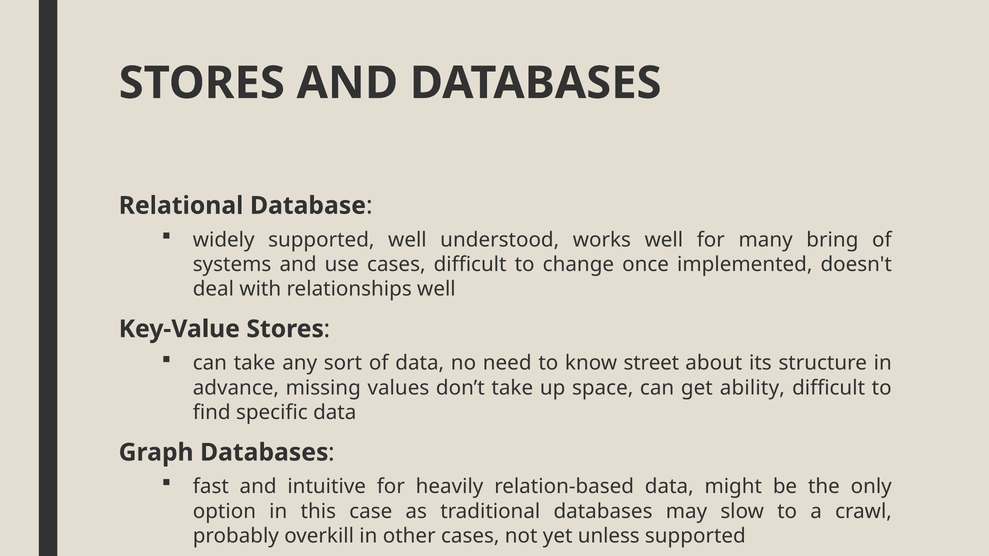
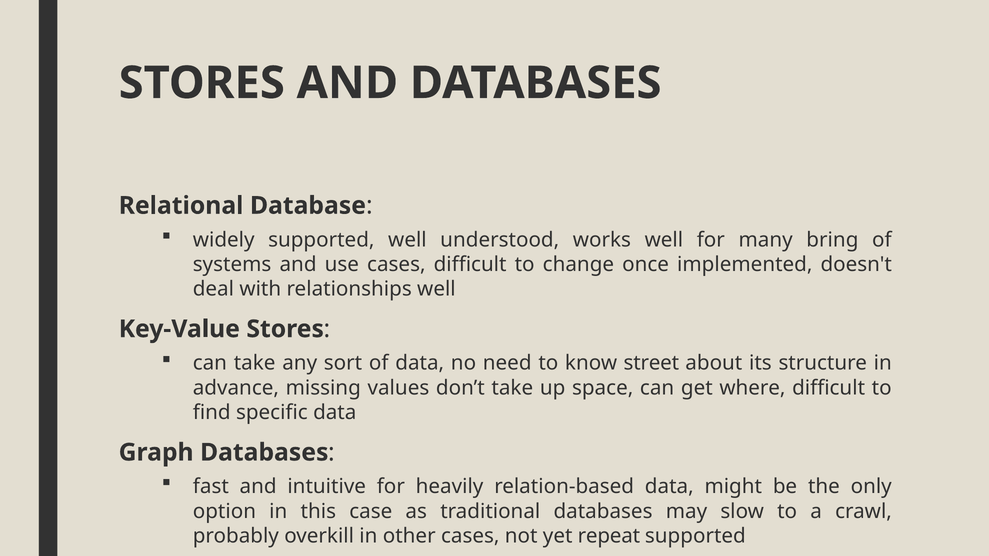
ability: ability -> where
unless: unless -> repeat
